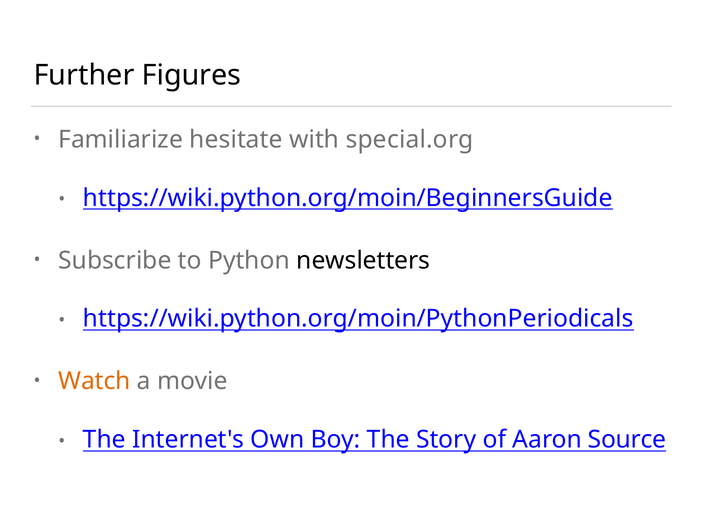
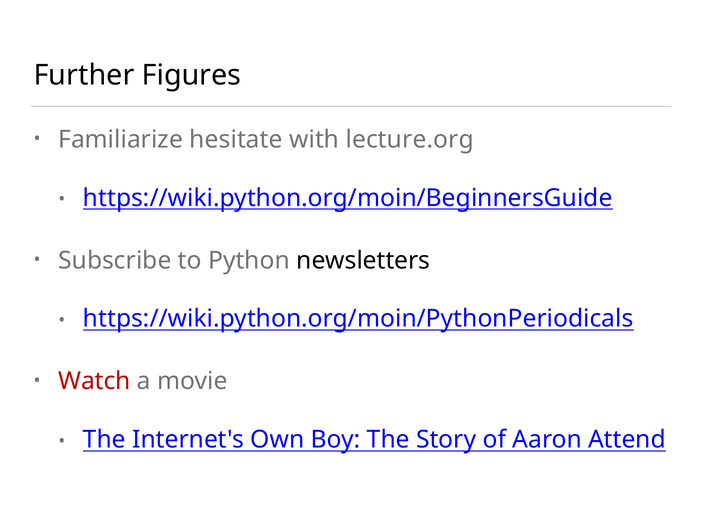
special.org: special.org -> lecture.org
Watch colour: orange -> red
Source: Source -> Attend
